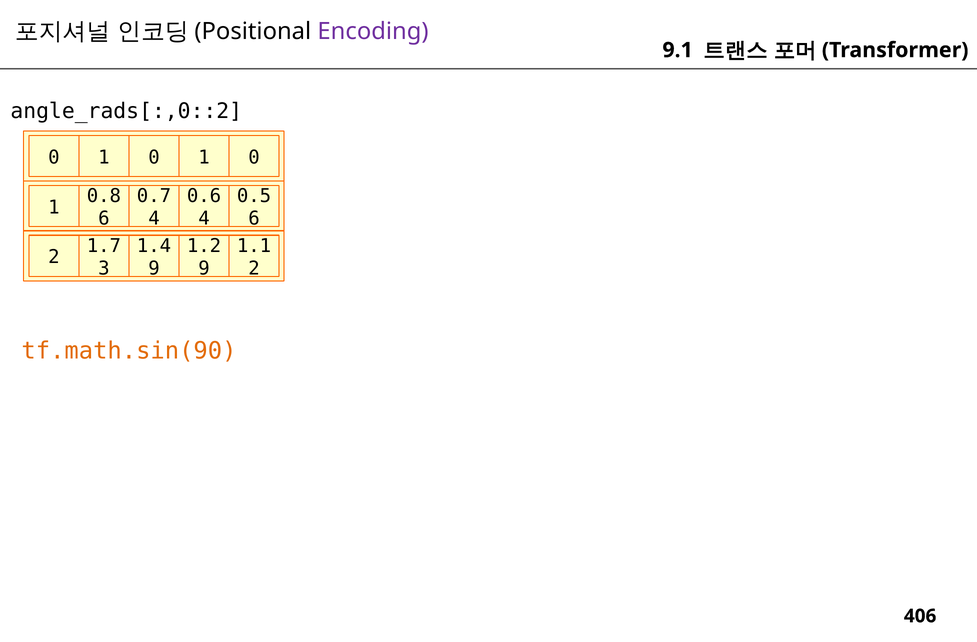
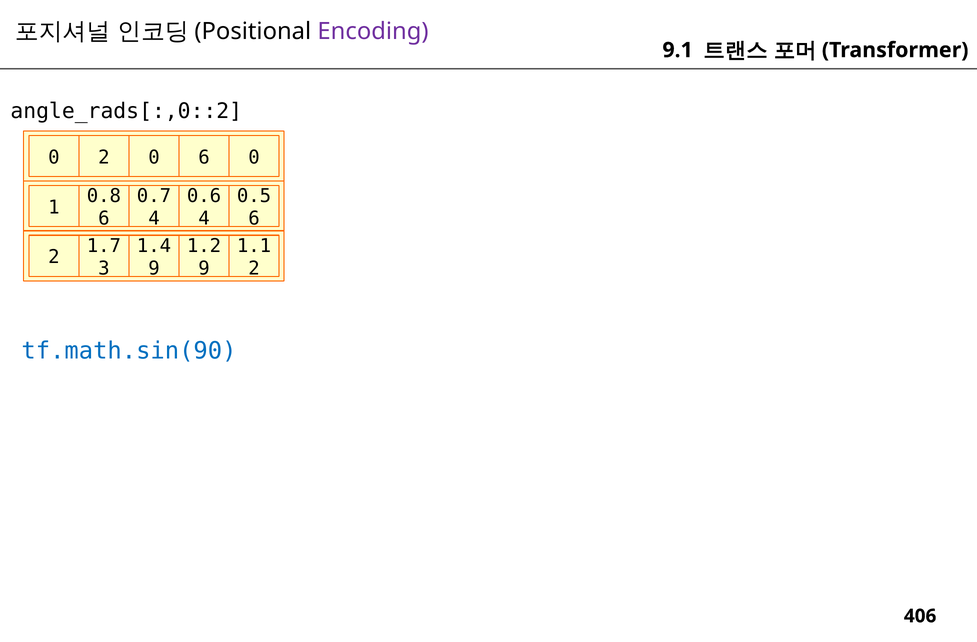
1 at (104, 157): 1 -> 2
1 at (204, 157): 1 -> 6
tf.math.sin(90 colour: orange -> blue
